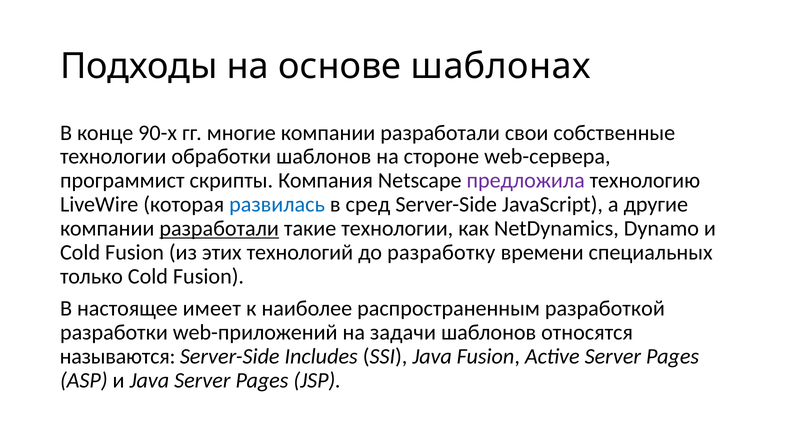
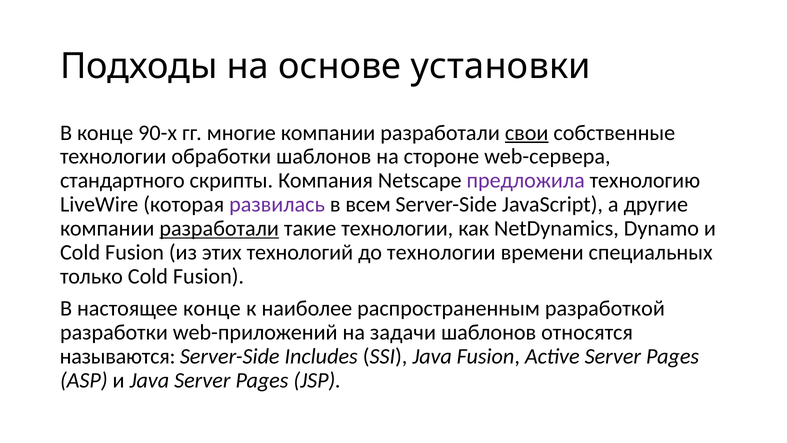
шаблонах: шаблонах -> установки
свои underline: none -> present
программист: программист -> стандартного
развилась colour: blue -> purple
сред: сред -> всем
до разработку: разработку -> технологии
настоящее имеет: имеет -> конце
